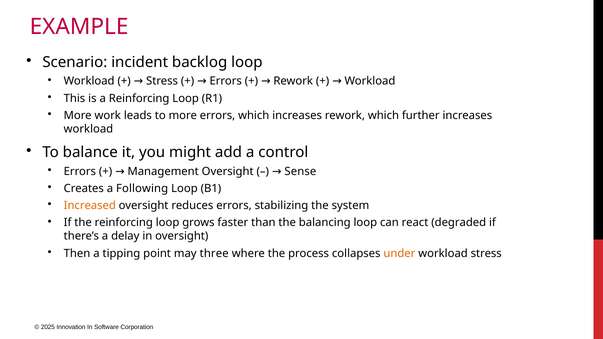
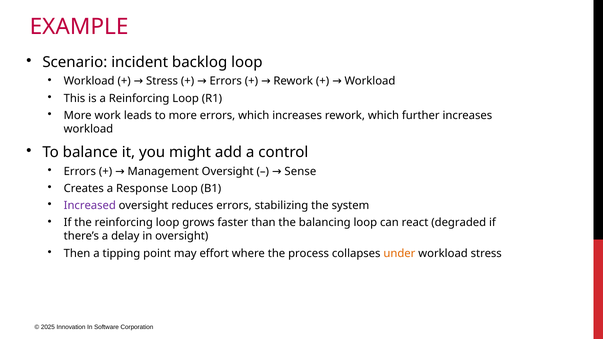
Following: Following -> Response
Increased colour: orange -> purple
three: three -> effort
